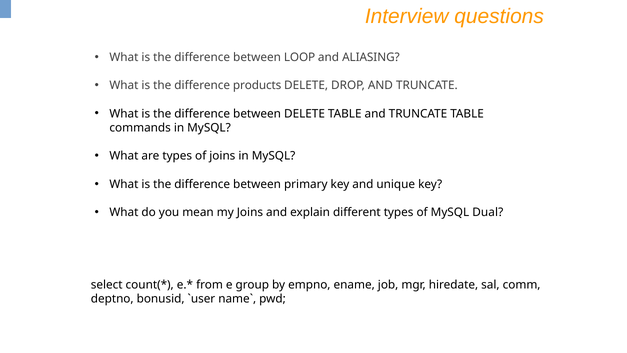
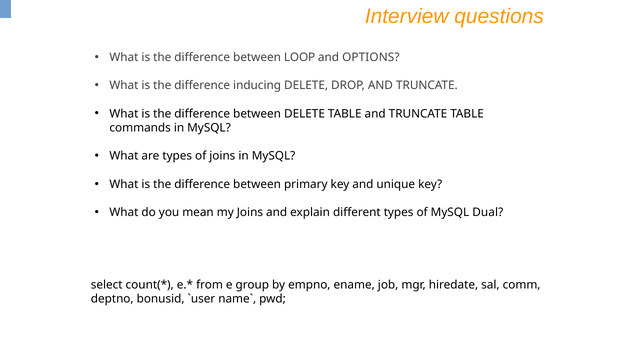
ALIASING: ALIASING -> OPTIONS
products: products -> inducing
